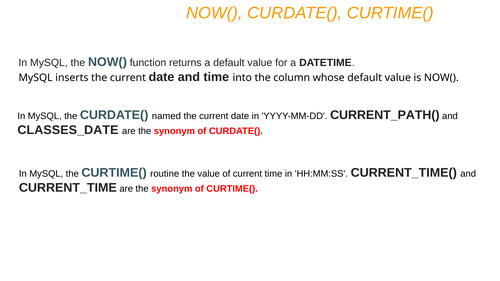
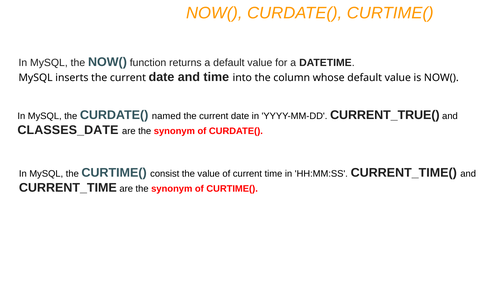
CURRENT_PATH(: CURRENT_PATH( -> CURRENT_TRUE(
routine: routine -> consist
